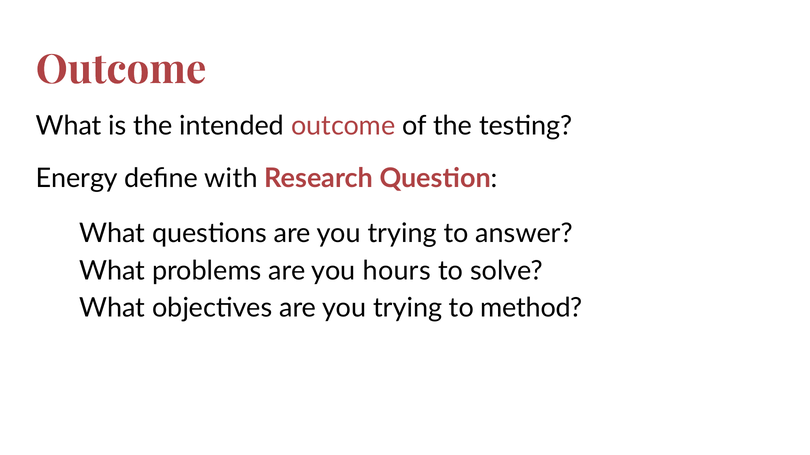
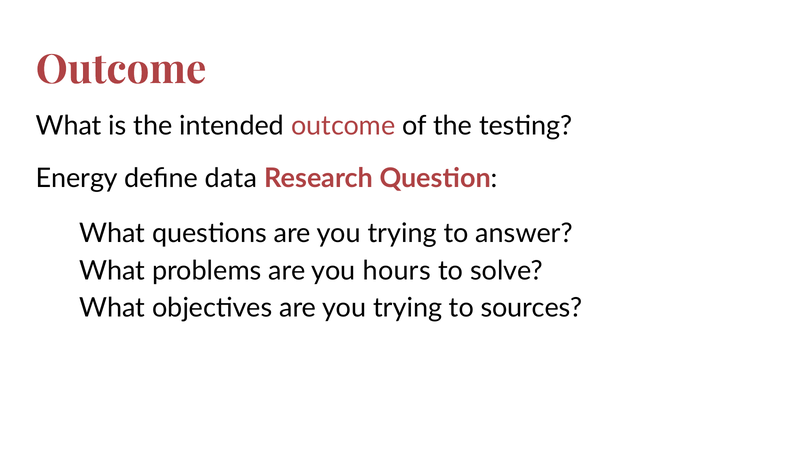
with: with -> data
method: method -> sources
